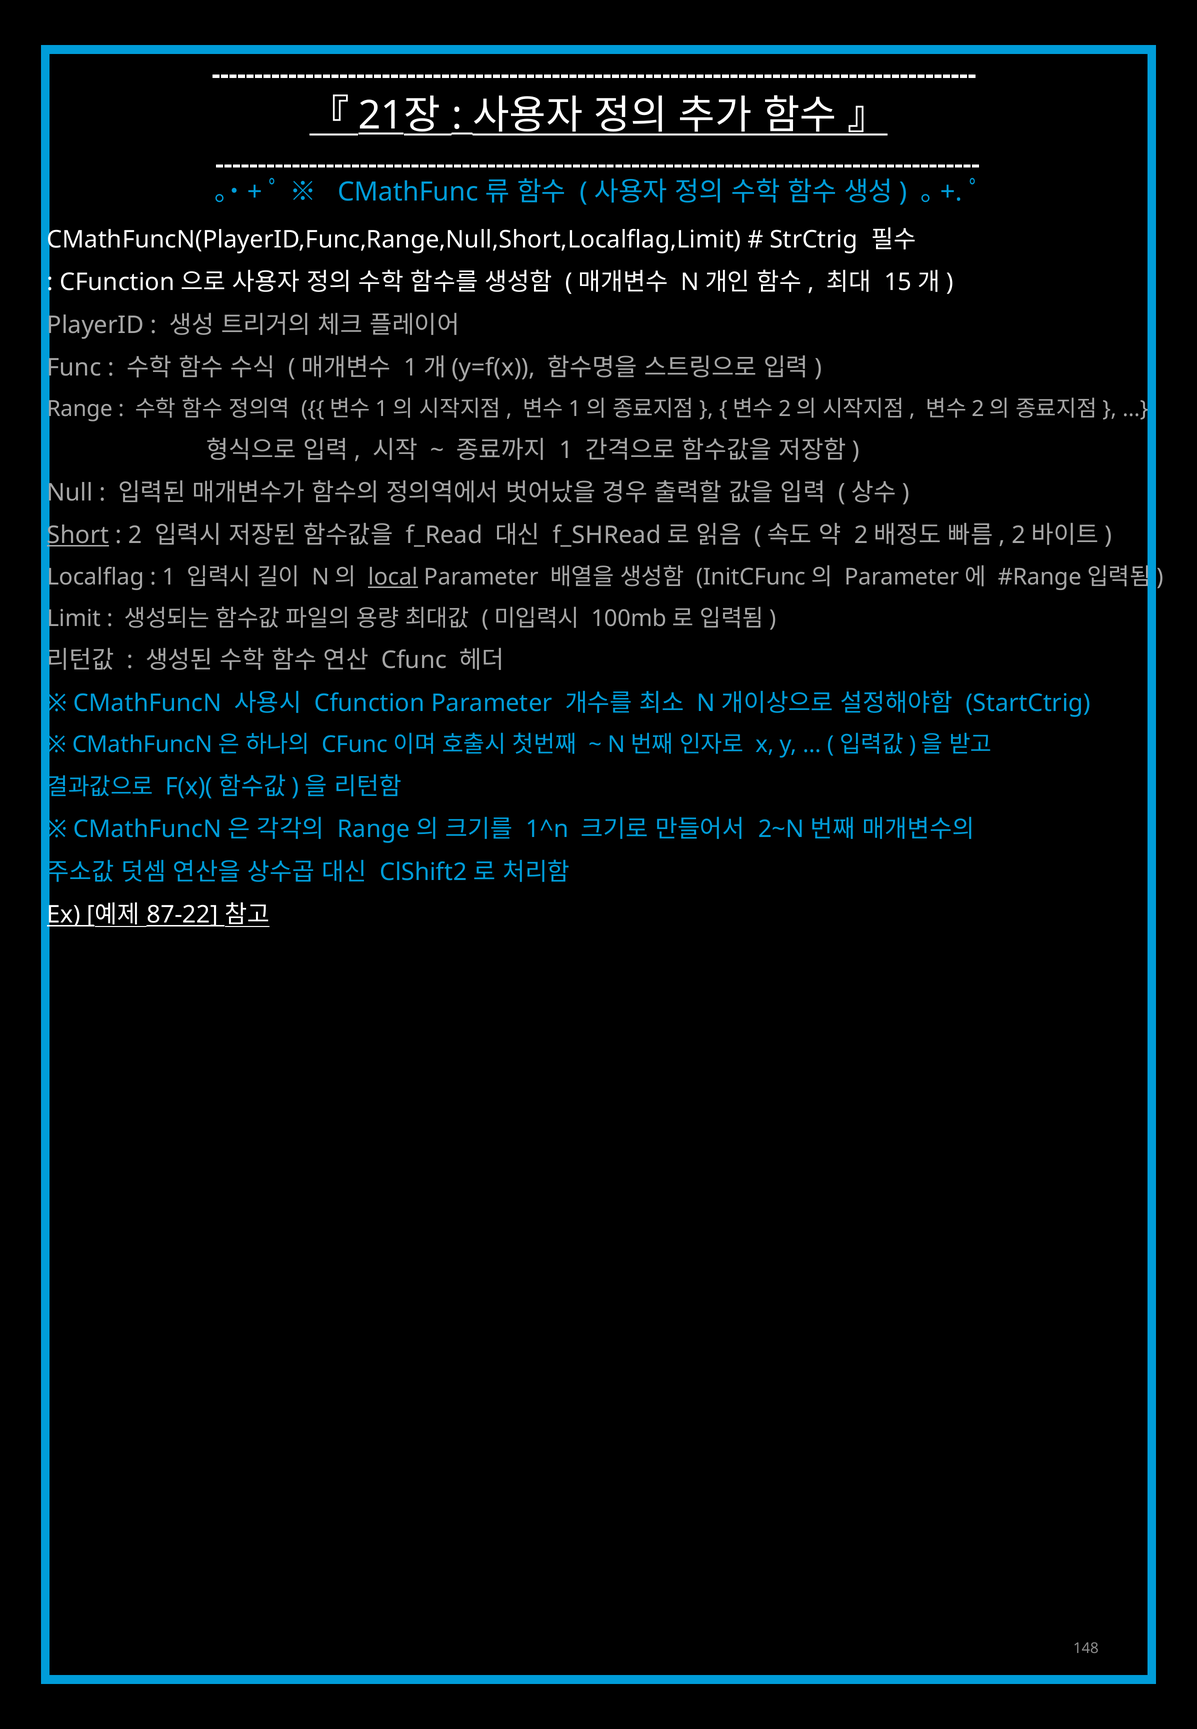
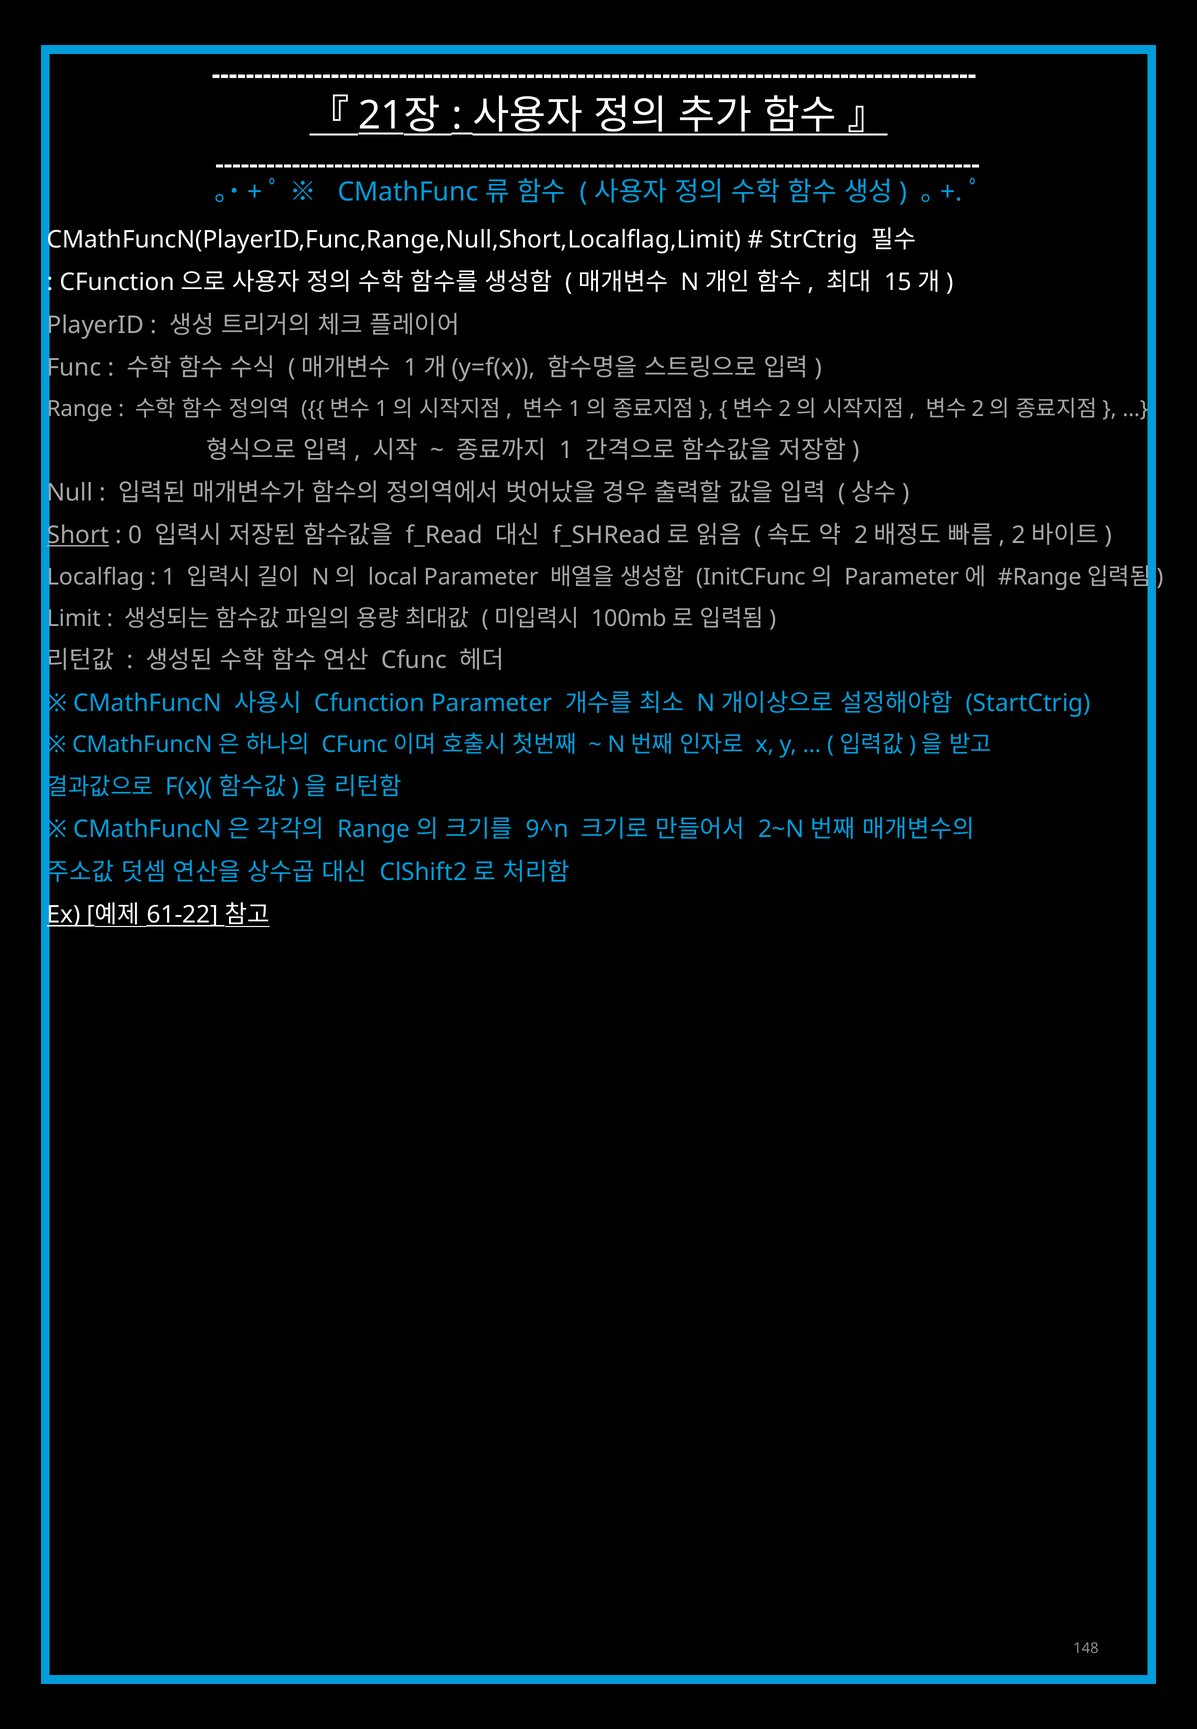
2: 2 -> 0
local underline: present -> none
1^n: 1^n -> 9^n
87-22: 87-22 -> 61-22
